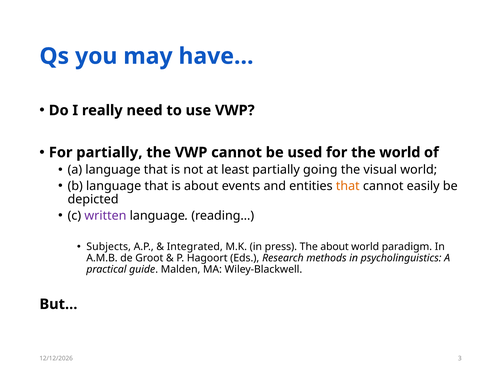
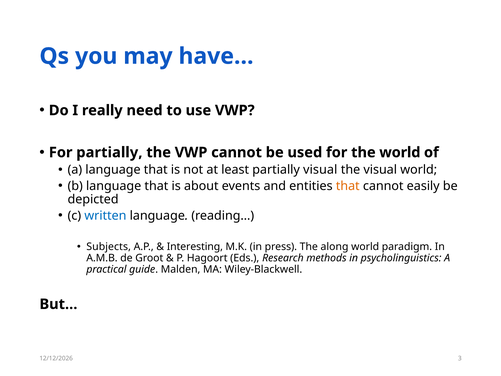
partially going: going -> visual
written colour: purple -> blue
Integrated: Integrated -> Interesting
The about: about -> along
